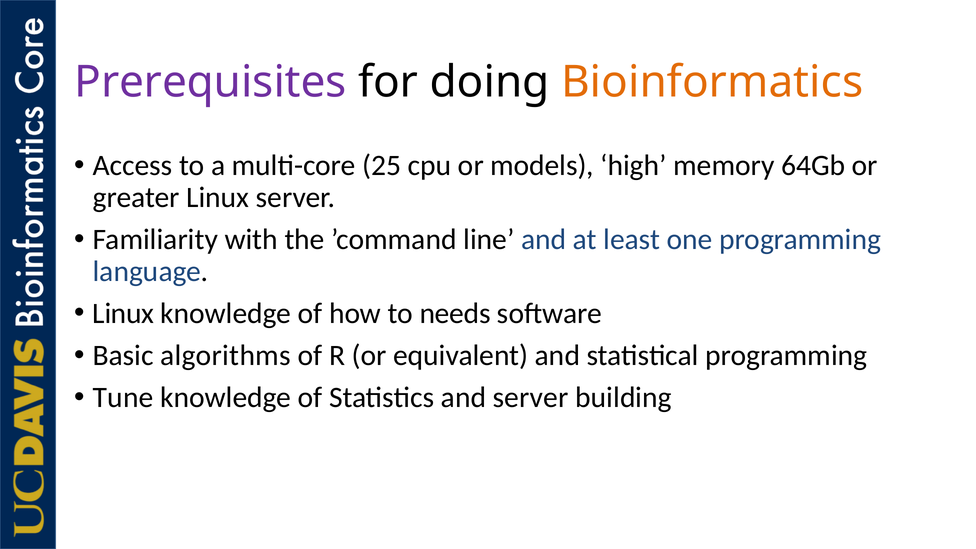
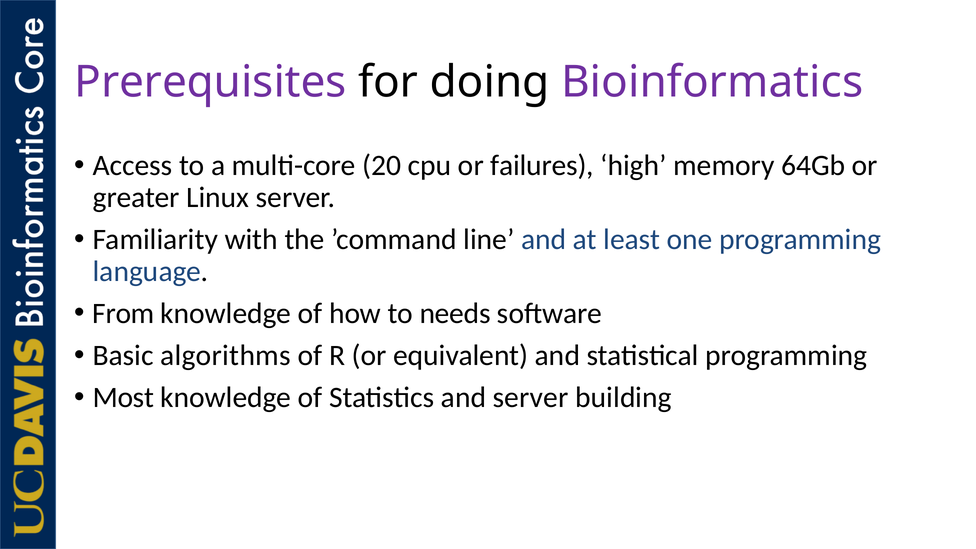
Bioinformatics colour: orange -> purple
25: 25 -> 20
models: models -> failures
Linux at (123, 313): Linux -> From
Tune: Tune -> Most
